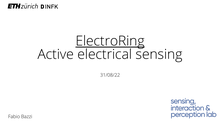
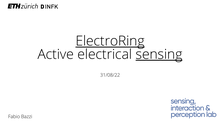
sensing underline: none -> present
